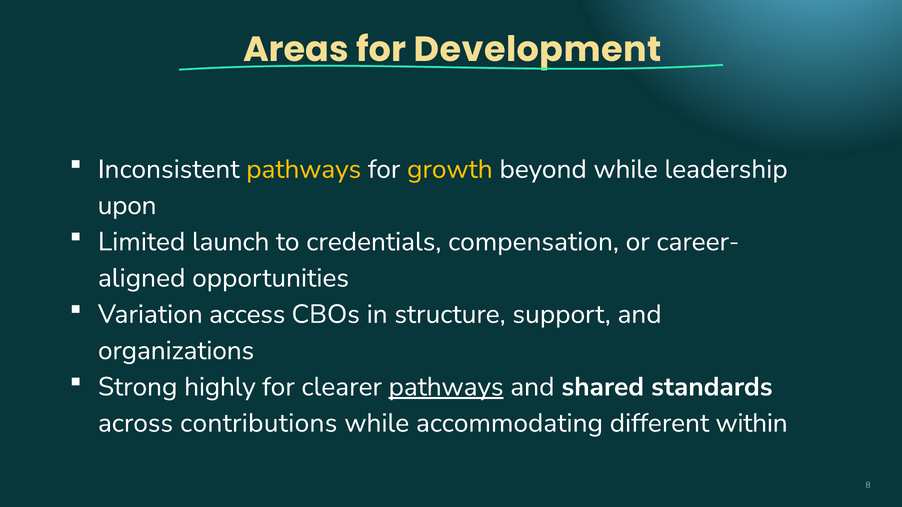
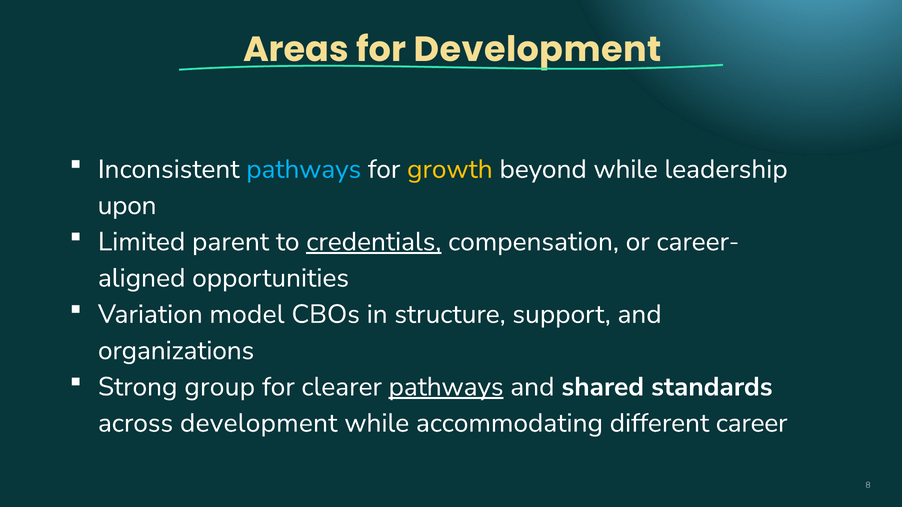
pathways at (304, 169) colour: yellow -> light blue
launch: launch -> parent
credentials underline: none -> present
access: access -> model
highly: highly -> group
across contributions: contributions -> development
within: within -> career
